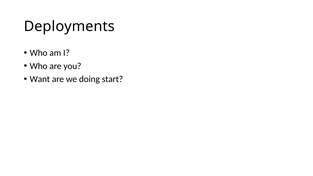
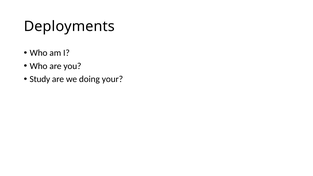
Want: Want -> Study
start: start -> your
